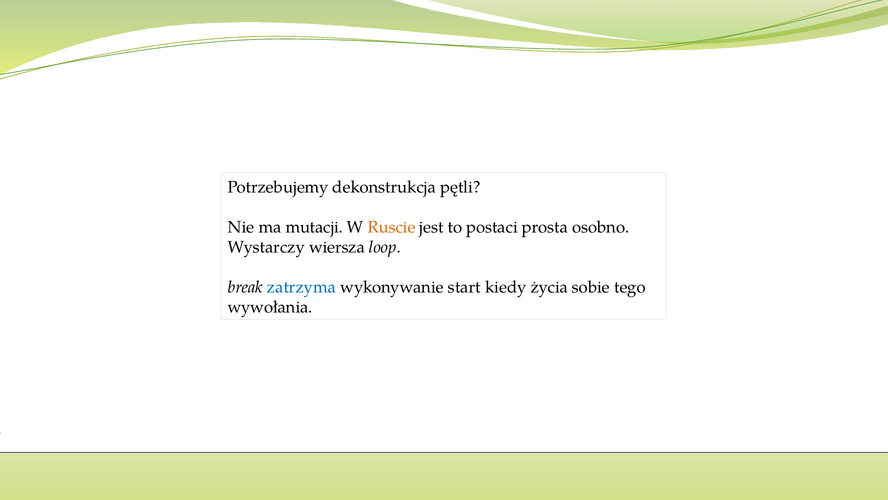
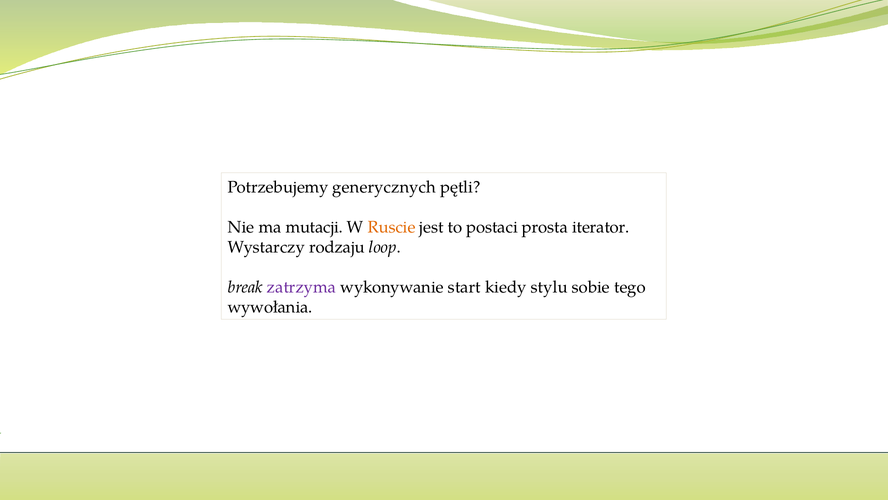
dekonstrukcja: dekonstrukcja -> generycznych
osobno: osobno -> iterator
wiersza: wiersza -> rodzaju
zatrzyma colour: blue -> purple
życia: życia -> stylu
